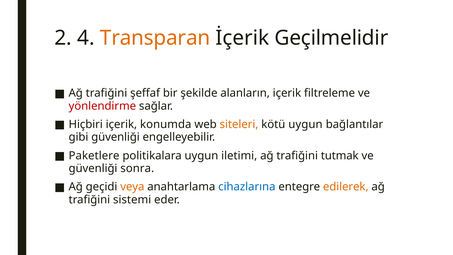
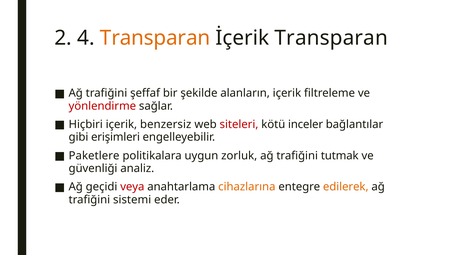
İçerik Geçilmelidir: Geçilmelidir -> Transparan
konumda: konumda -> benzersiz
siteleri colour: orange -> red
kötü uygun: uygun -> inceler
gibi güvenliği: güvenliği -> erişimleri
iletimi: iletimi -> zorluk
sonra: sonra -> analiz
veya colour: orange -> red
cihazlarına colour: blue -> orange
